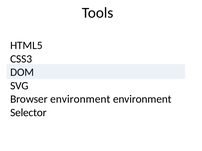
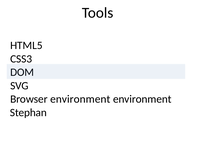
Selector: Selector -> Stephan
